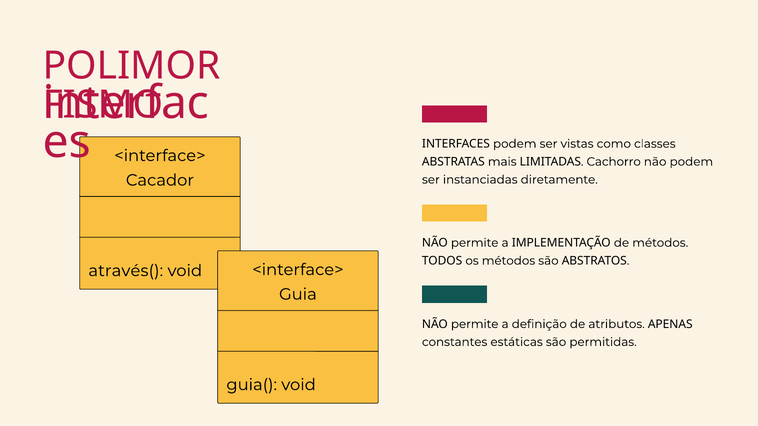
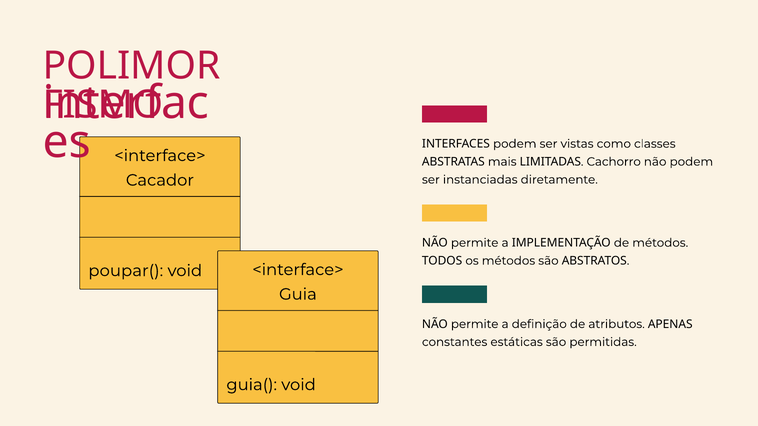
através(: através( -> poupar(
